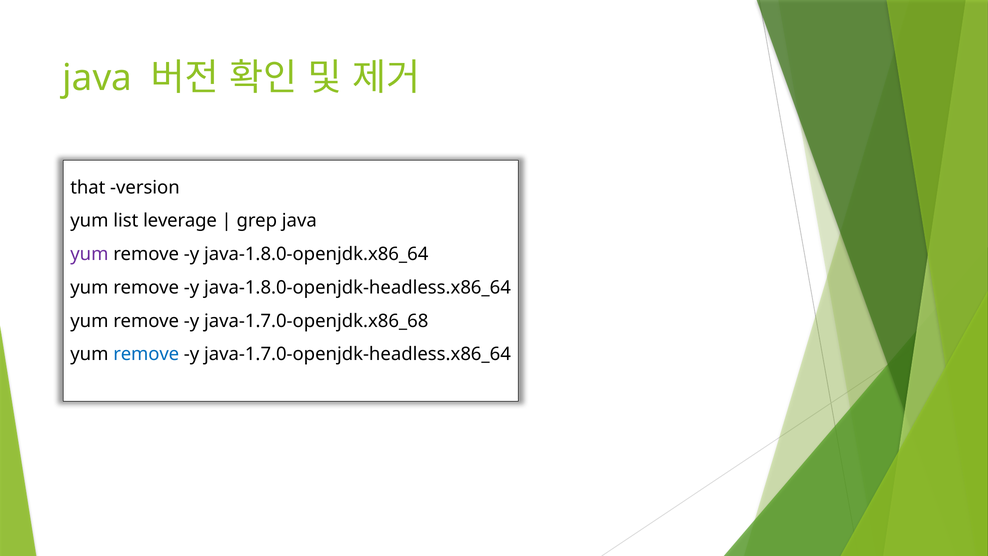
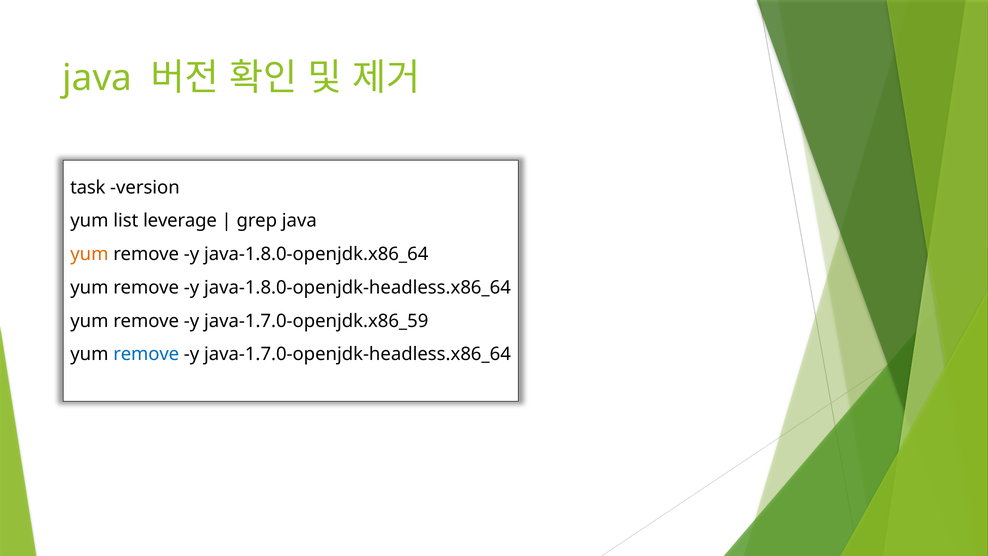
that: that -> task
yum at (89, 254) colour: purple -> orange
java-1.7.0-openjdk.x86_68: java-1.7.0-openjdk.x86_68 -> java-1.7.0-openjdk.x86_59
